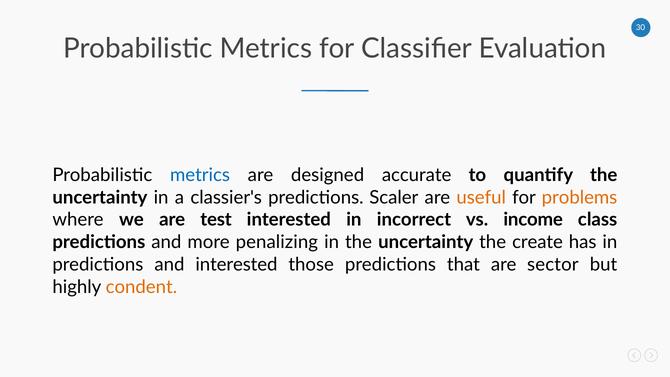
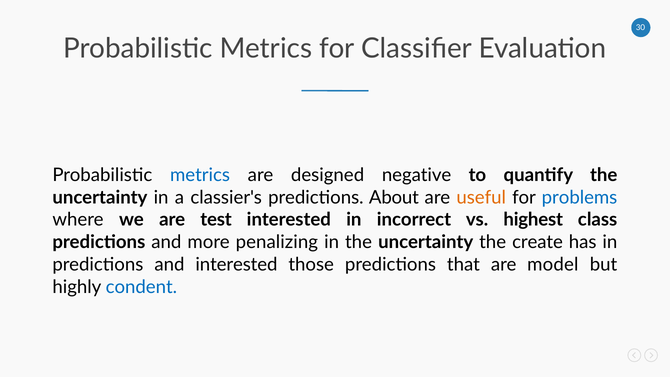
accurate: accurate -> negative
Scaler: Scaler -> About
problems colour: orange -> blue
income: income -> highest
sector: sector -> model
condent colour: orange -> blue
